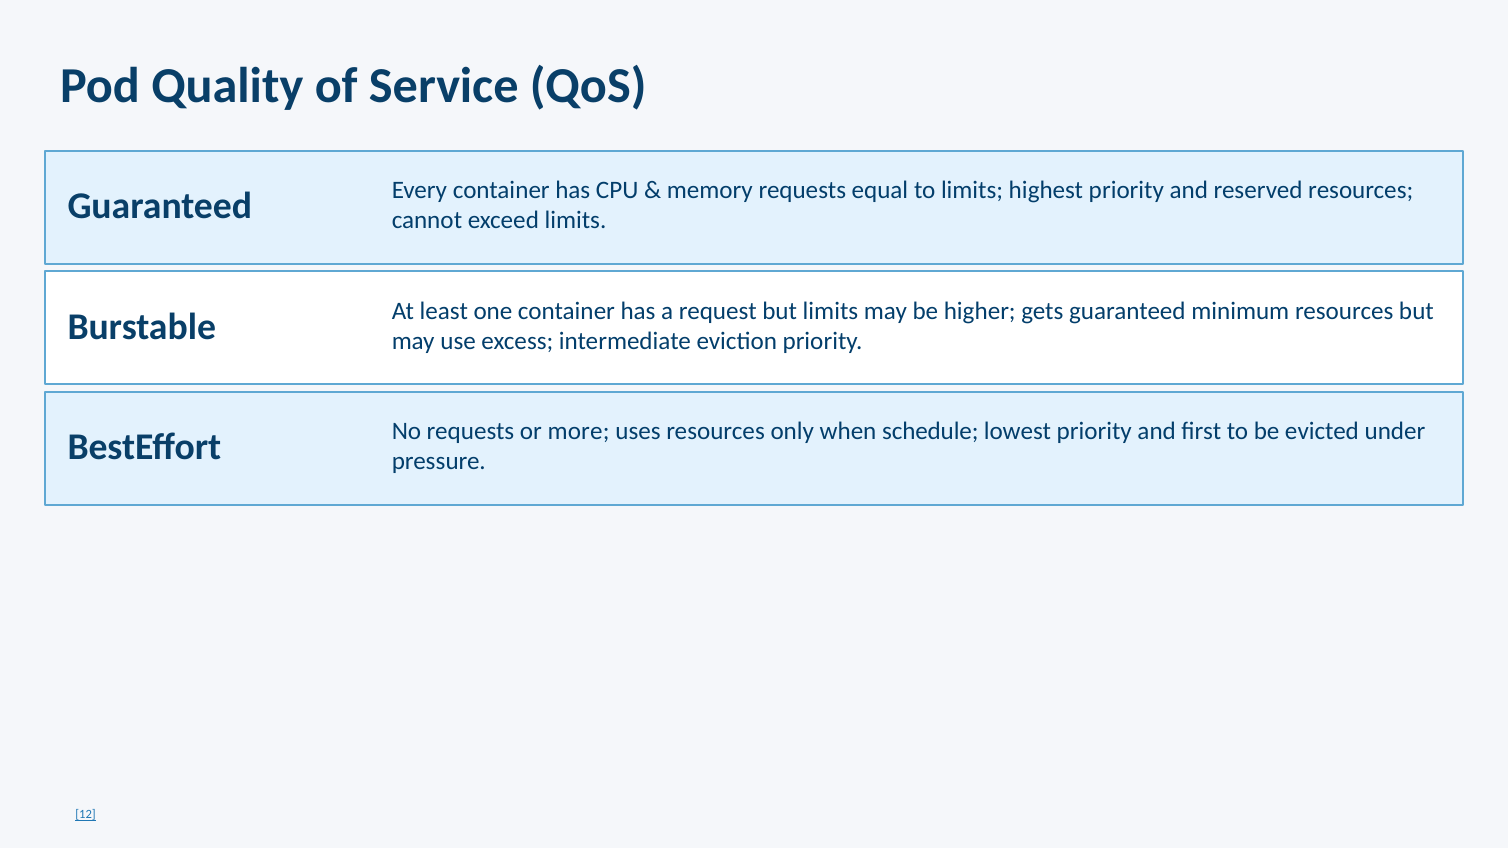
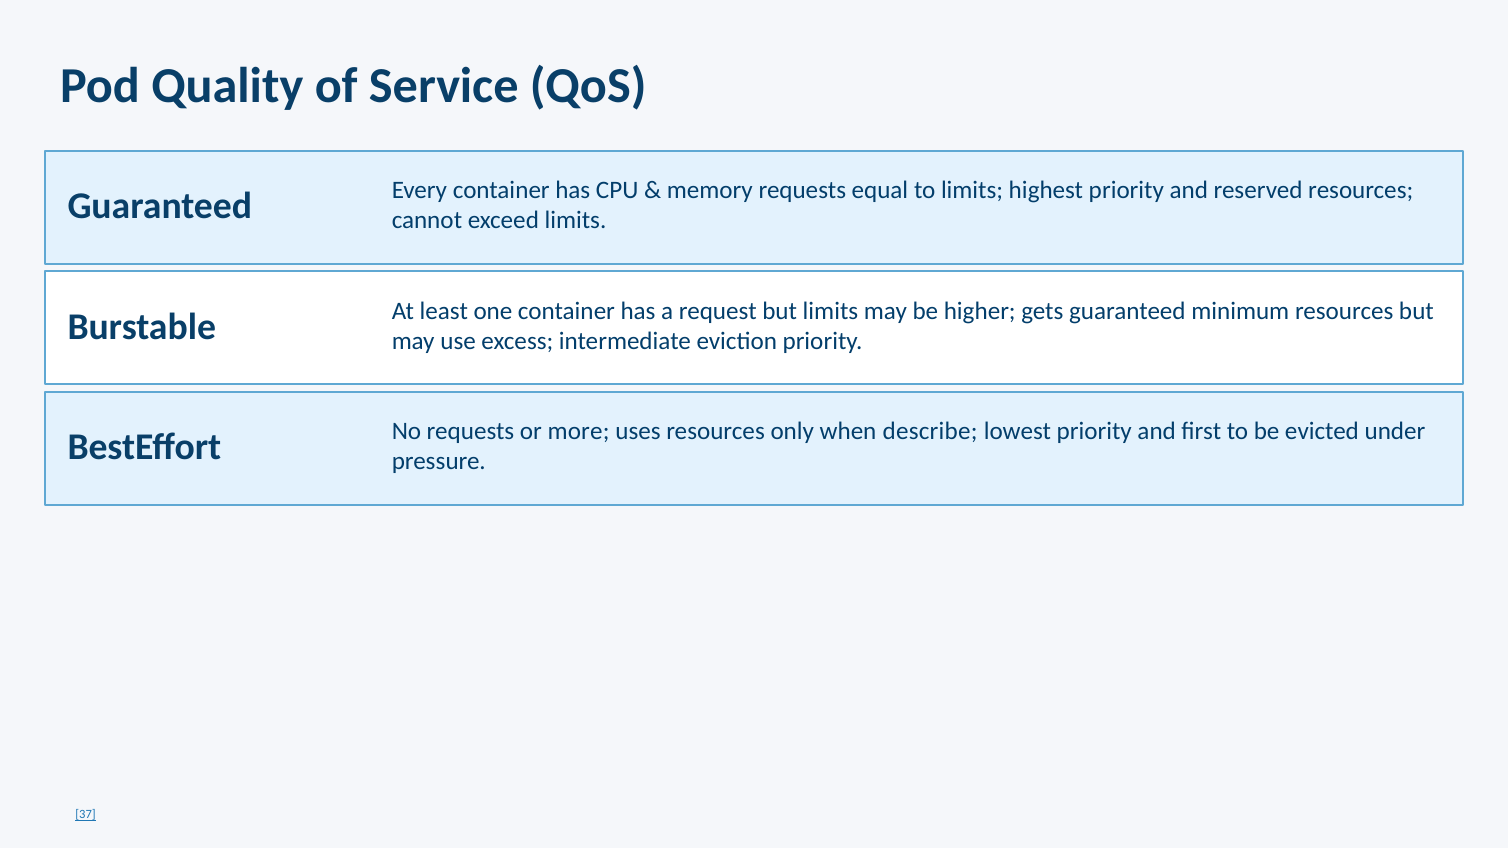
schedule: schedule -> describe
12: 12 -> 37
